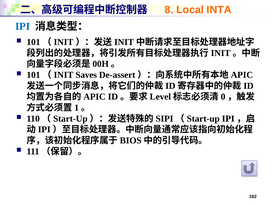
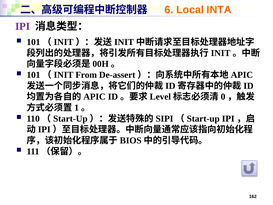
8: 8 -> 6
IPI colour: blue -> purple
Saves: Saves -> From
